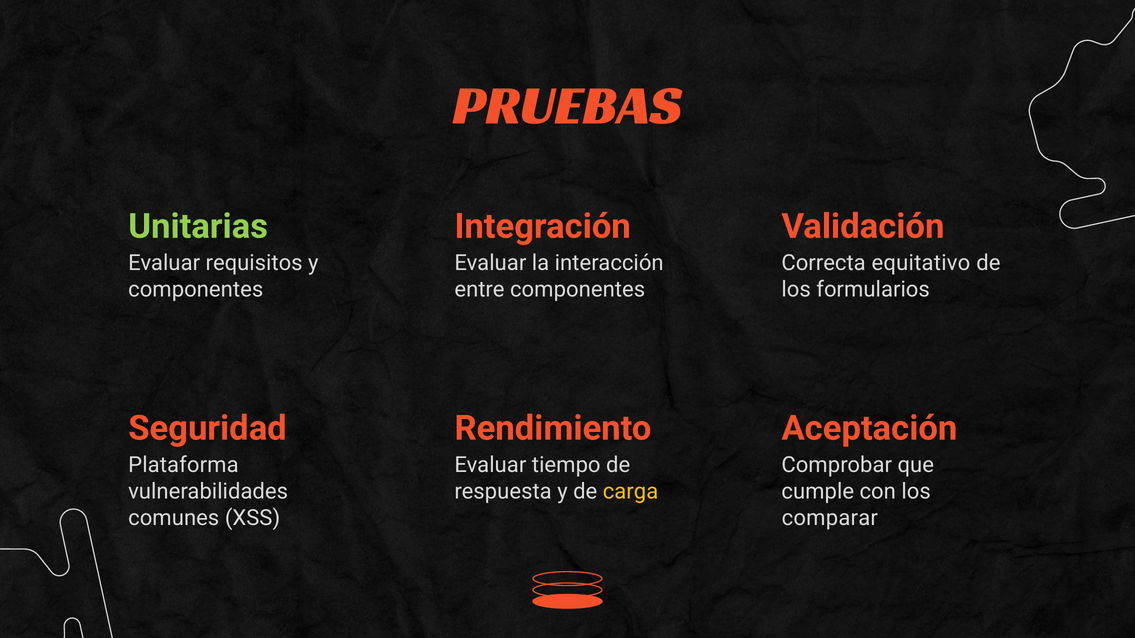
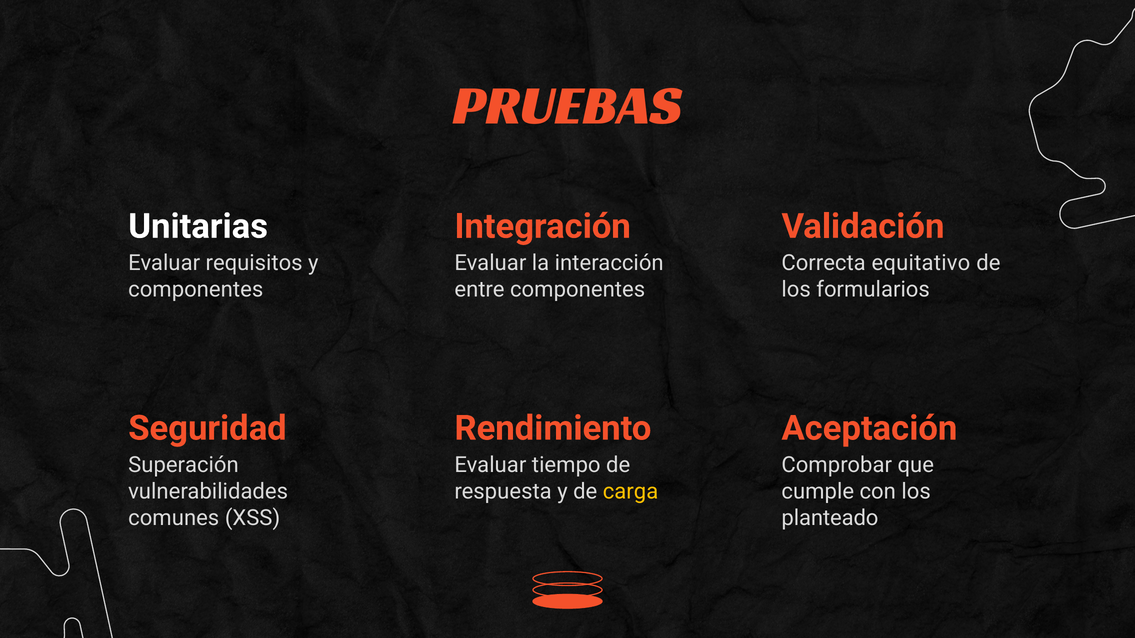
Unitarias colour: light green -> white
Plataforma: Plataforma -> Superación
comparar: comparar -> planteado
